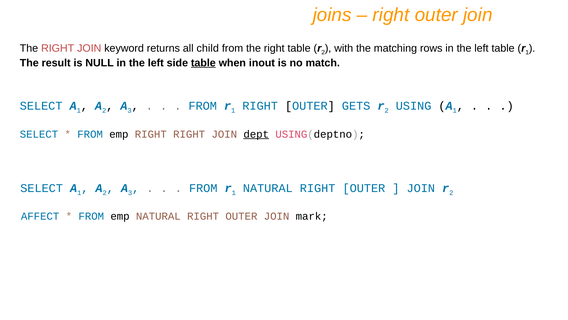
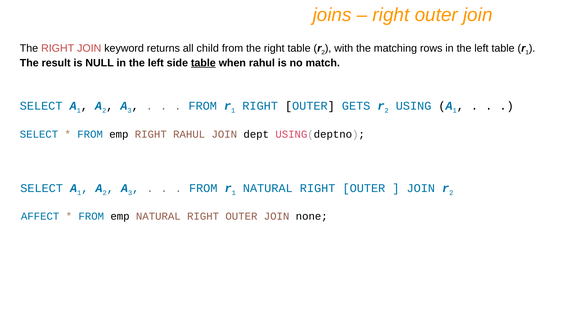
when inout: inout -> rahul
RIGHT RIGHT: RIGHT -> RAHUL
dept underline: present -> none
mark: mark -> none
